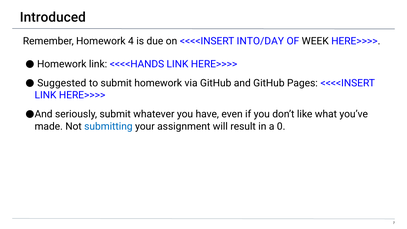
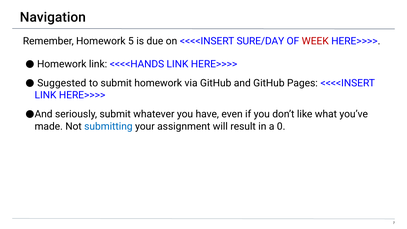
Introduced: Introduced -> Navigation
4: 4 -> 5
INTO/DAY: INTO/DAY -> SURE/DAY
WEEK colour: black -> red
